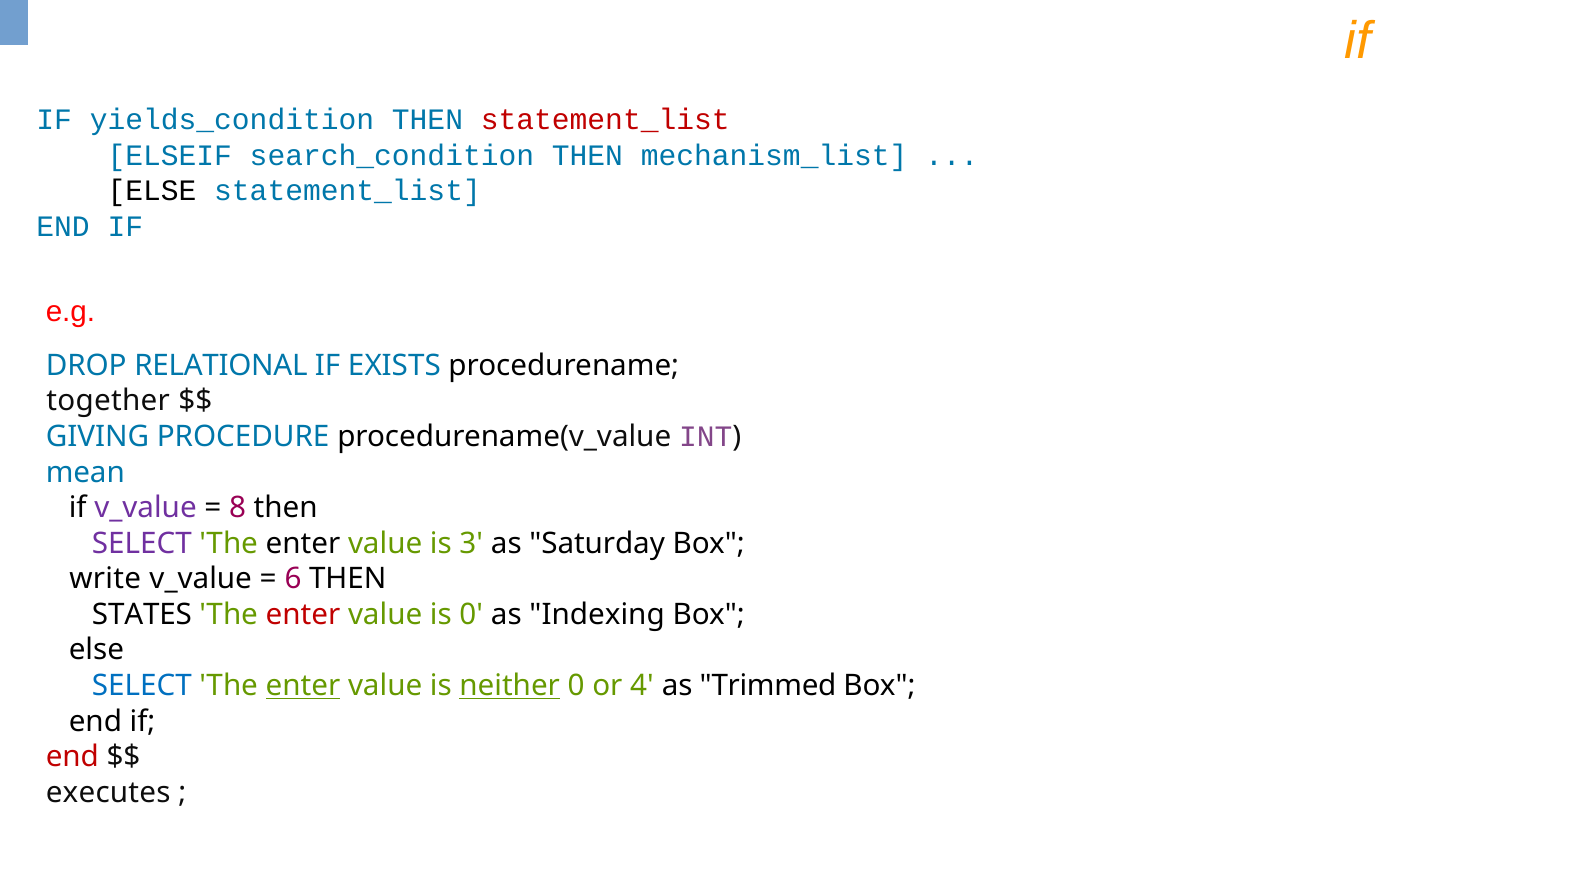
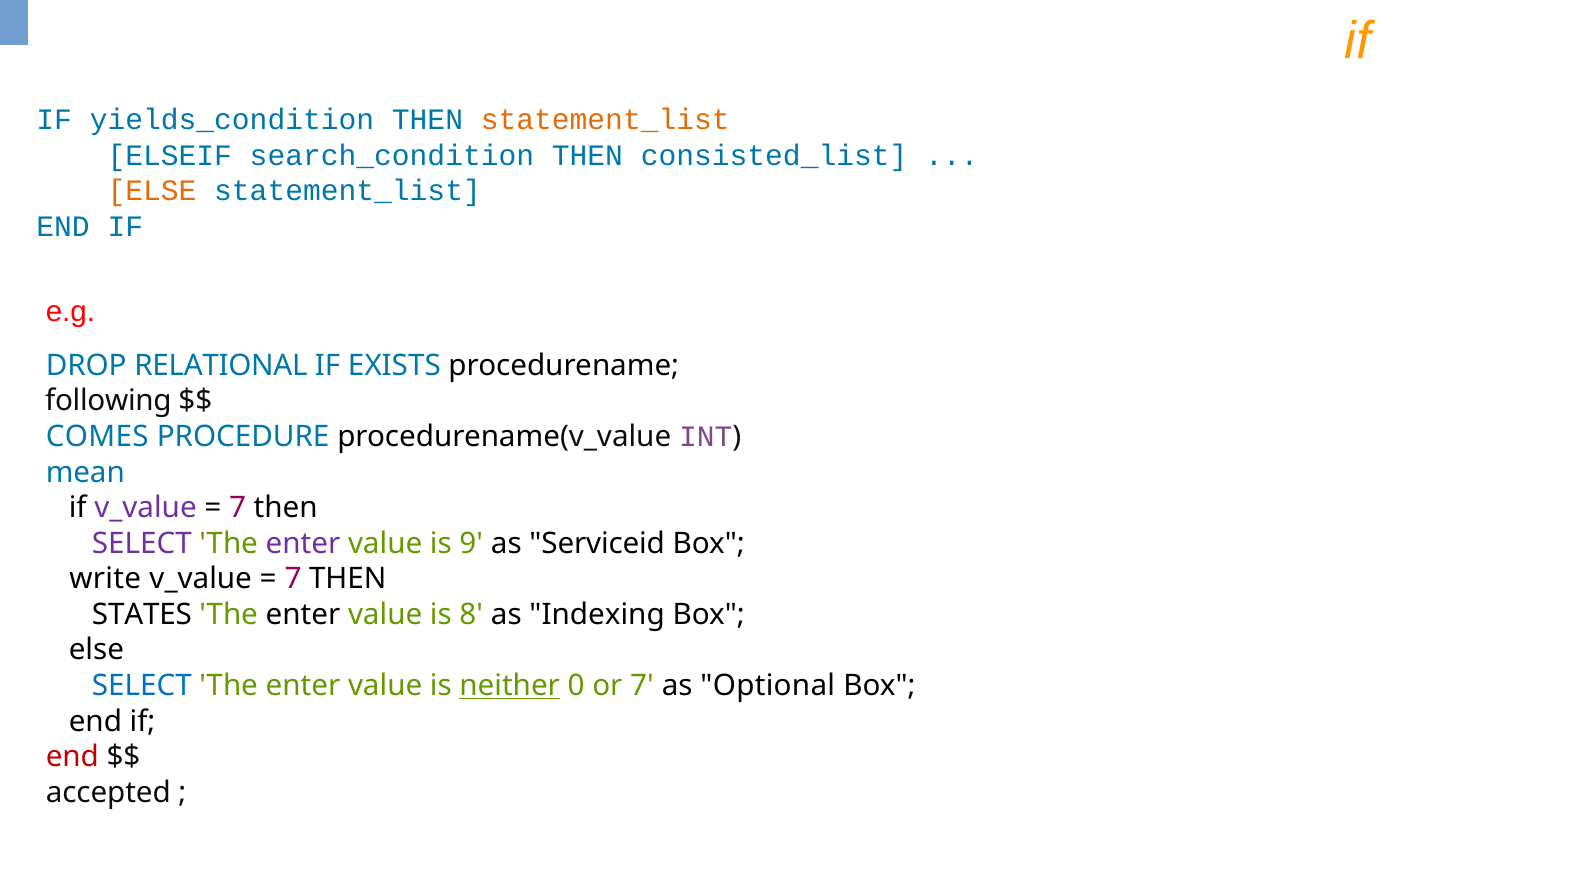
statement_list at (605, 120) colour: red -> orange
mechanism_list: mechanism_list -> consisted_list
ELSE at (152, 191) colour: black -> orange
together: together -> following
GIVING: GIVING -> COMES
8 at (238, 508): 8 -> 7
enter at (303, 543) colour: black -> purple
3: 3 -> 9
Saturday: Saturday -> Serviceid
6 at (293, 579): 6 -> 7
enter at (303, 614) colour: red -> black
is 0: 0 -> 8
enter at (303, 685) underline: present -> none
or 4: 4 -> 7
Trimmed: Trimmed -> Optional
executes: executes -> accepted
